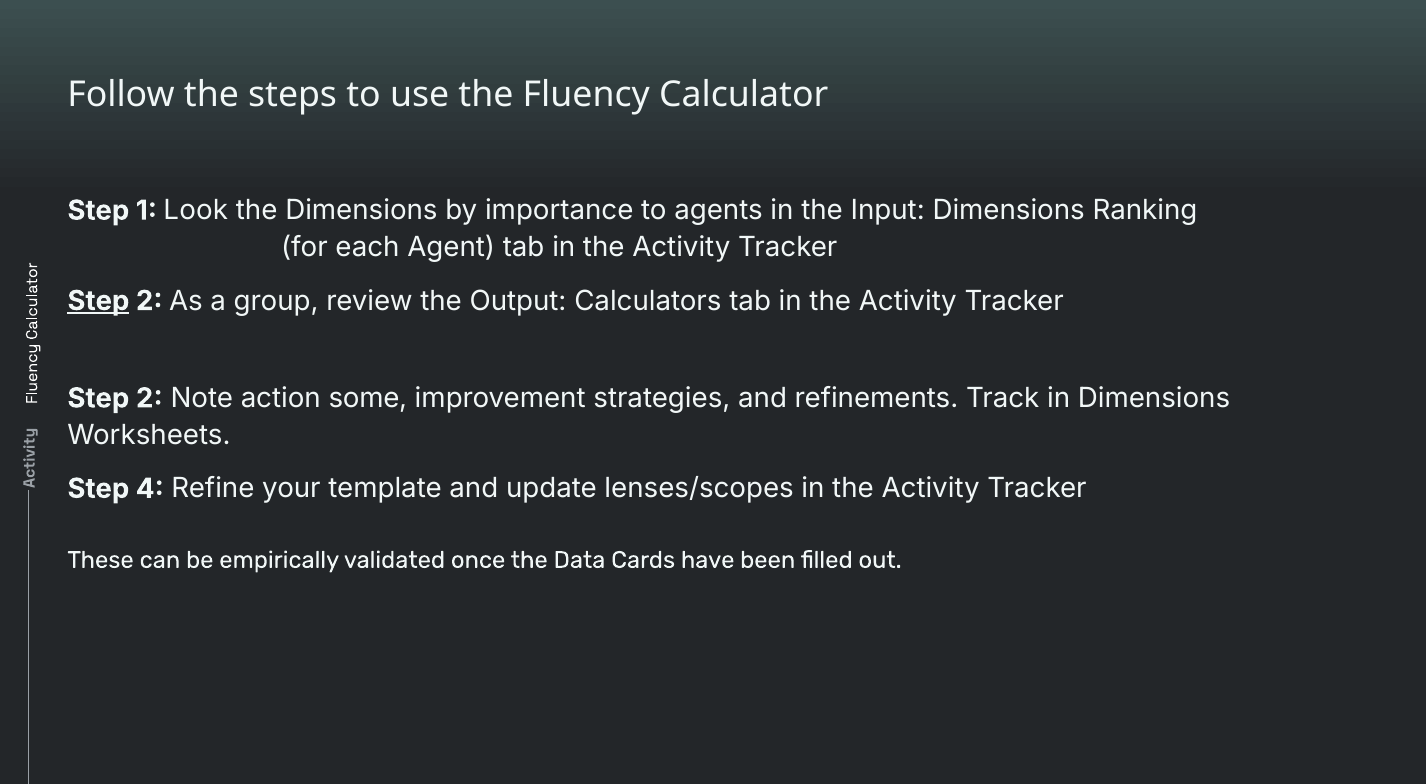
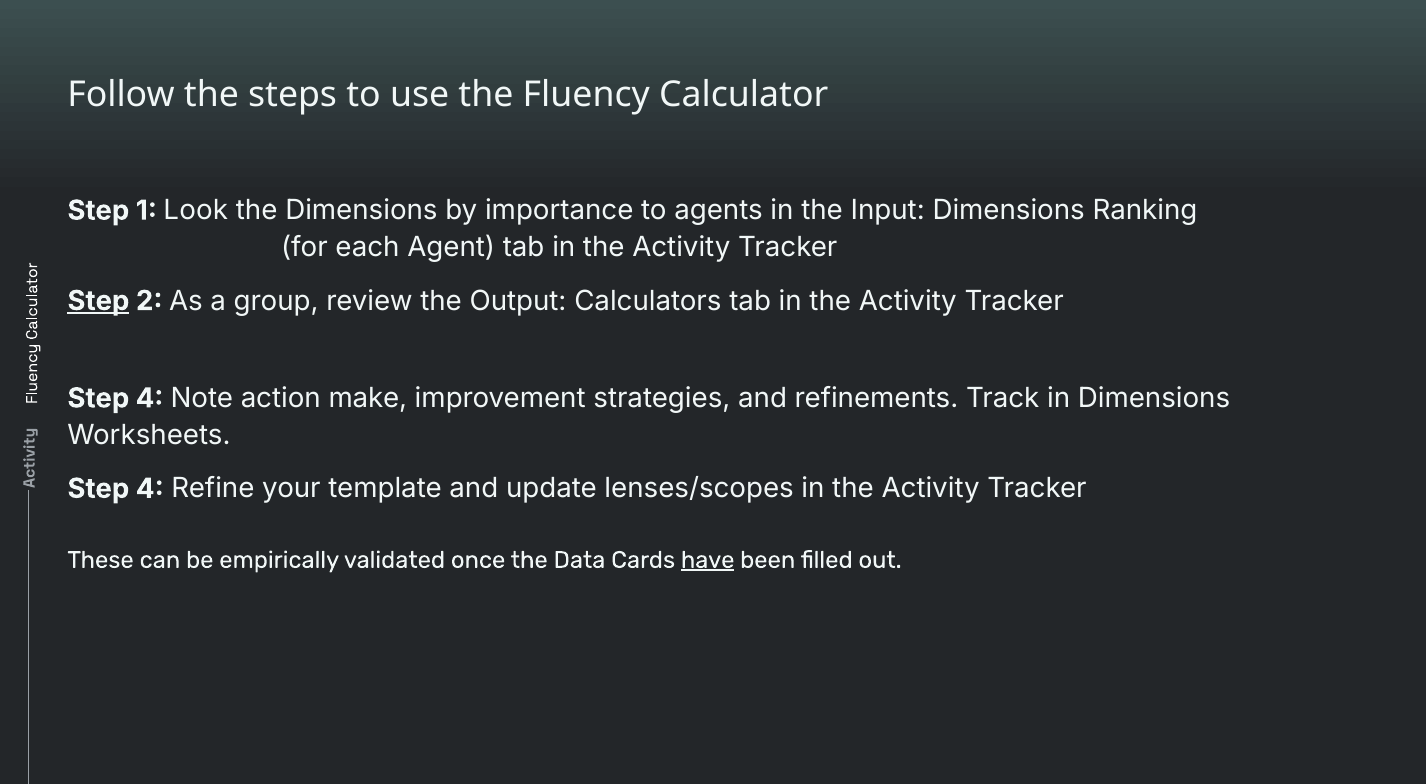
2 at (149, 398): 2 -> 4
some: some -> make
have underline: none -> present
